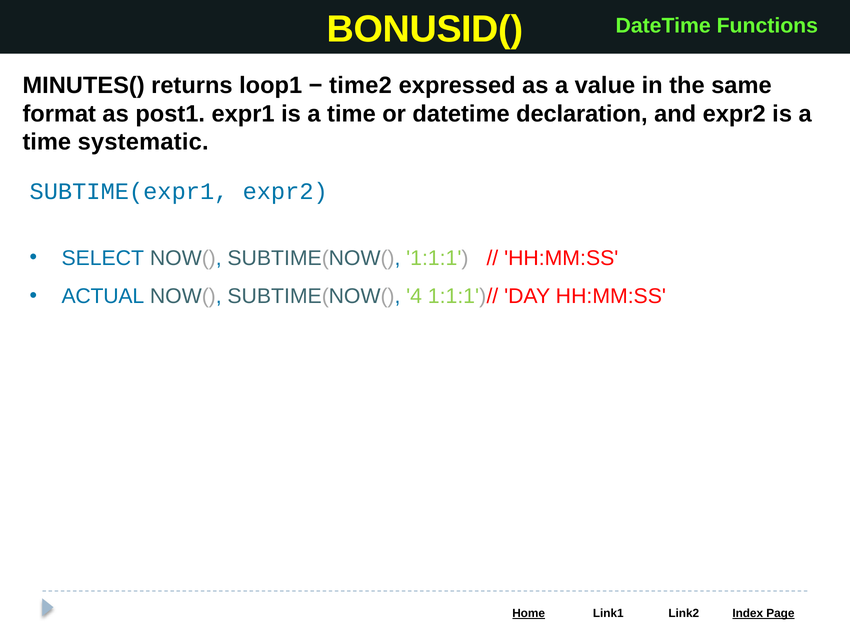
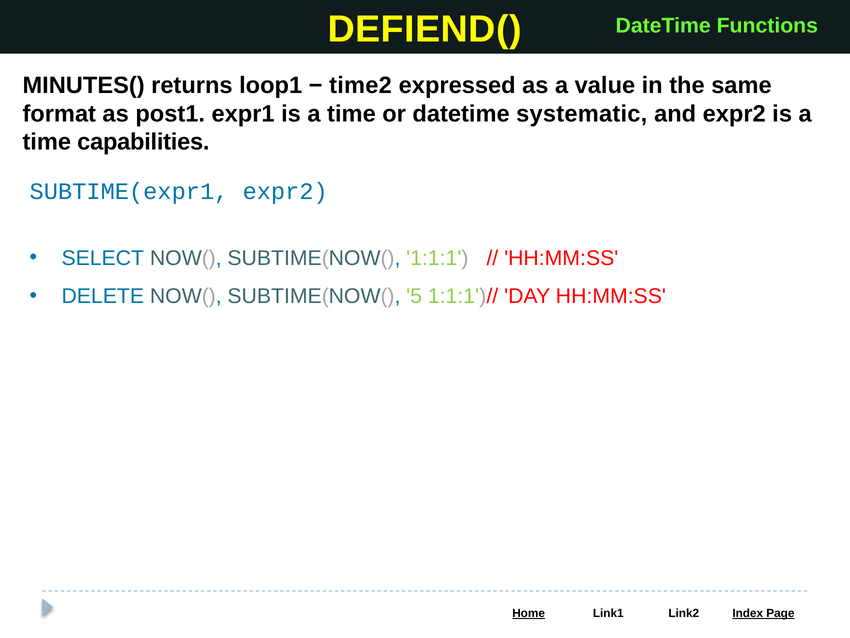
BONUSID(: BONUSID( -> DEFIEND(
declaration: declaration -> systematic
systematic: systematic -> capabilities
ACTUAL: ACTUAL -> DELETE
4: 4 -> 5
